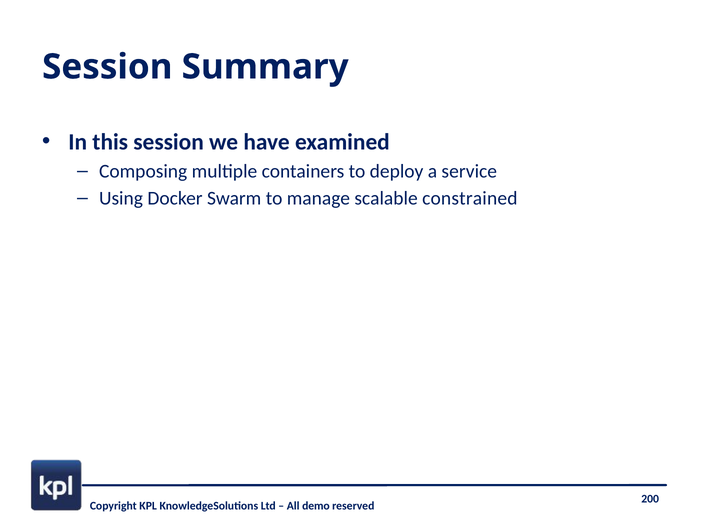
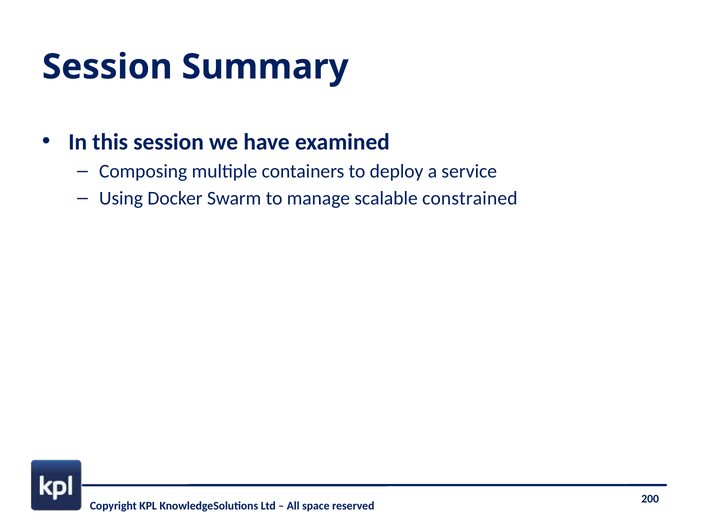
demo: demo -> space
